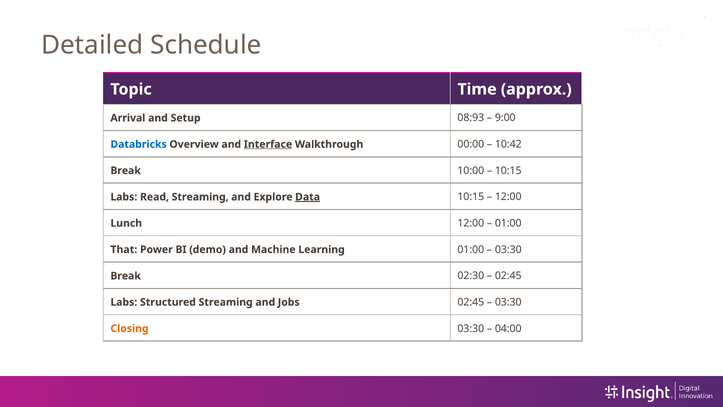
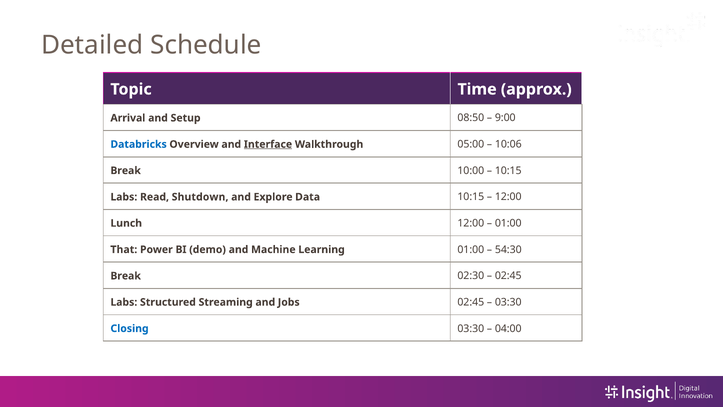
08:93: 08:93 -> 08:50
00:00: 00:00 -> 05:00
10:42: 10:42 -> 10:06
Read Streaming: Streaming -> Shutdown
Data underline: present -> none
03:30 at (508, 249): 03:30 -> 54:30
Closing colour: orange -> blue
